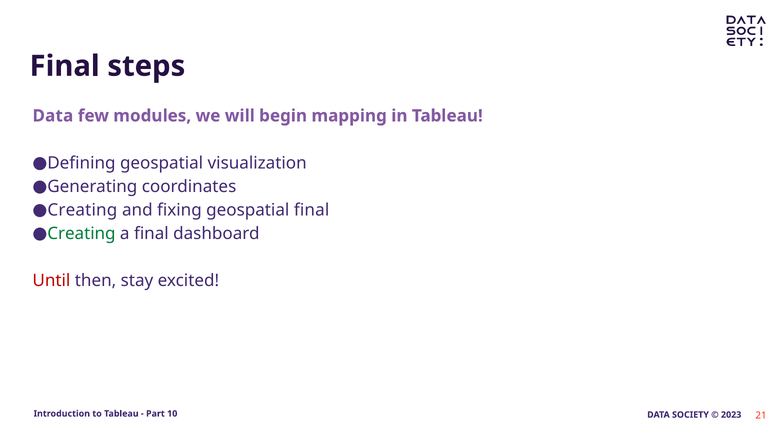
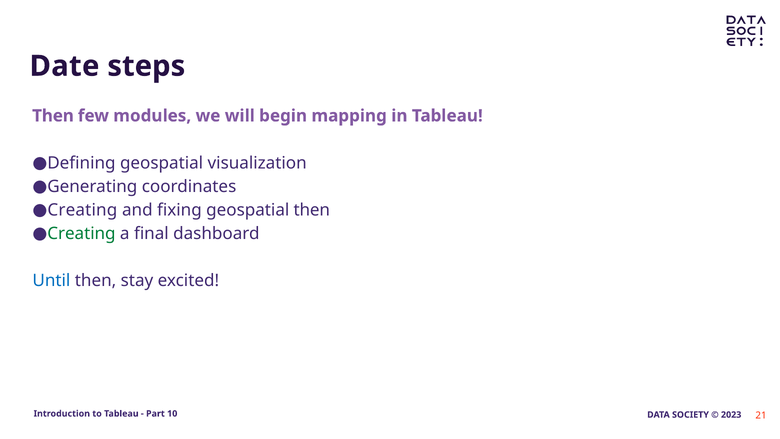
Final at (65, 66): Final -> Date
Data at (53, 116): Data -> Then
geospatial final: final -> then
Until colour: red -> blue
